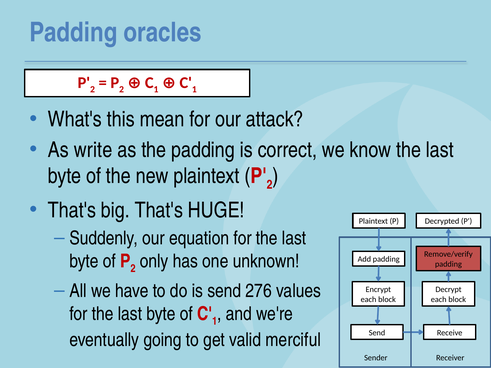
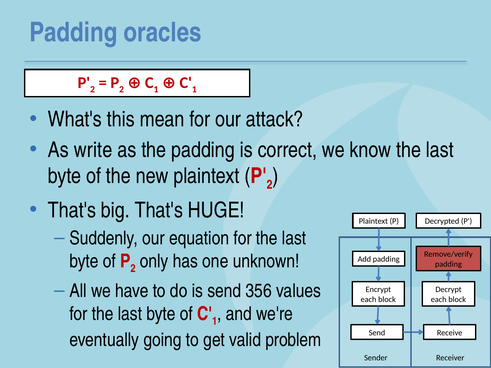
276: 276 -> 356
merciful: merciful -> problem
